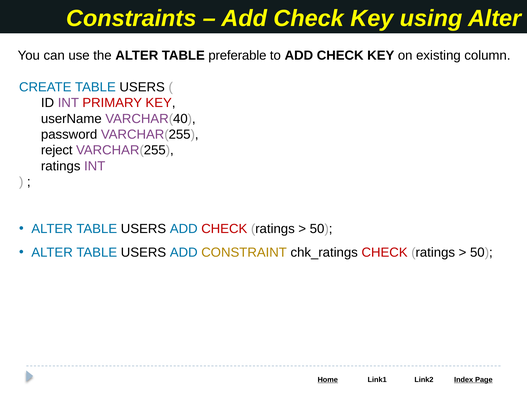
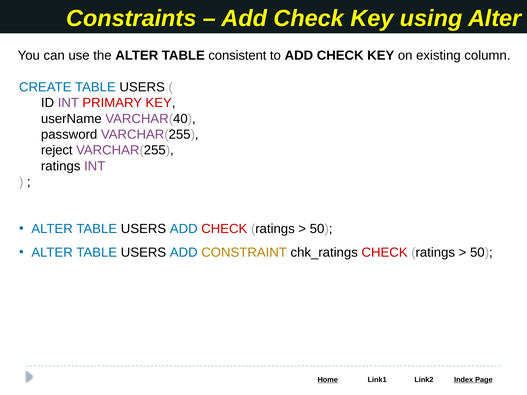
preferable: preferable -> consistent
